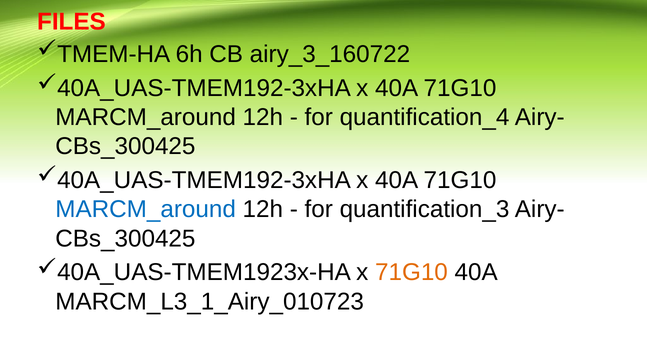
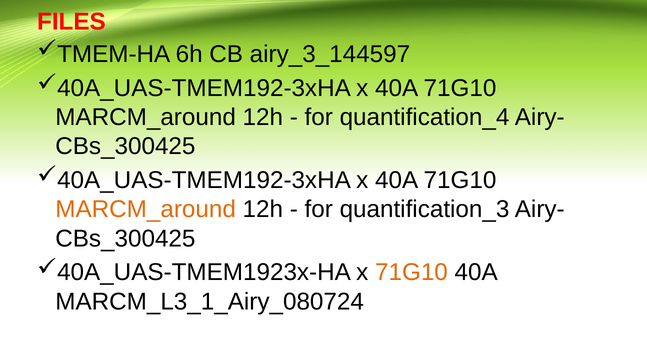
airy_3_160722: airy_3_160722 -> airy_3_144597
MARCM_around at (146, 209) colour: blue -> orange
MARCM_L3_1_Airy_010723: MARCM_L3_1_Airy_010723 -> MARCM_L3_1_Airy_080724
